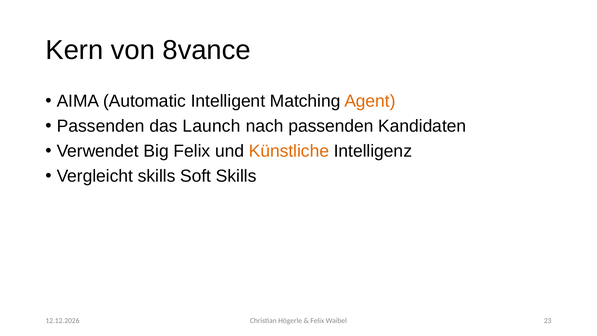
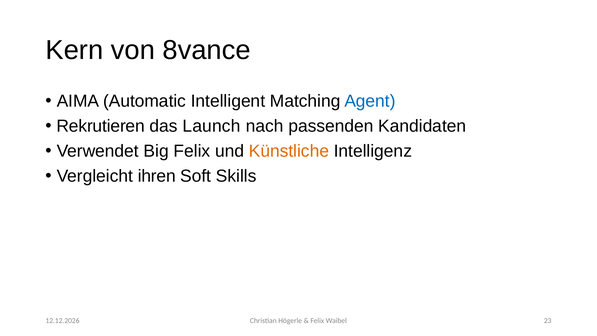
Agent colour: orange -> blue
Passenden at (101, 126): Passenden -> Rekrutieren
Vergleicht skills: skills -> ihren
